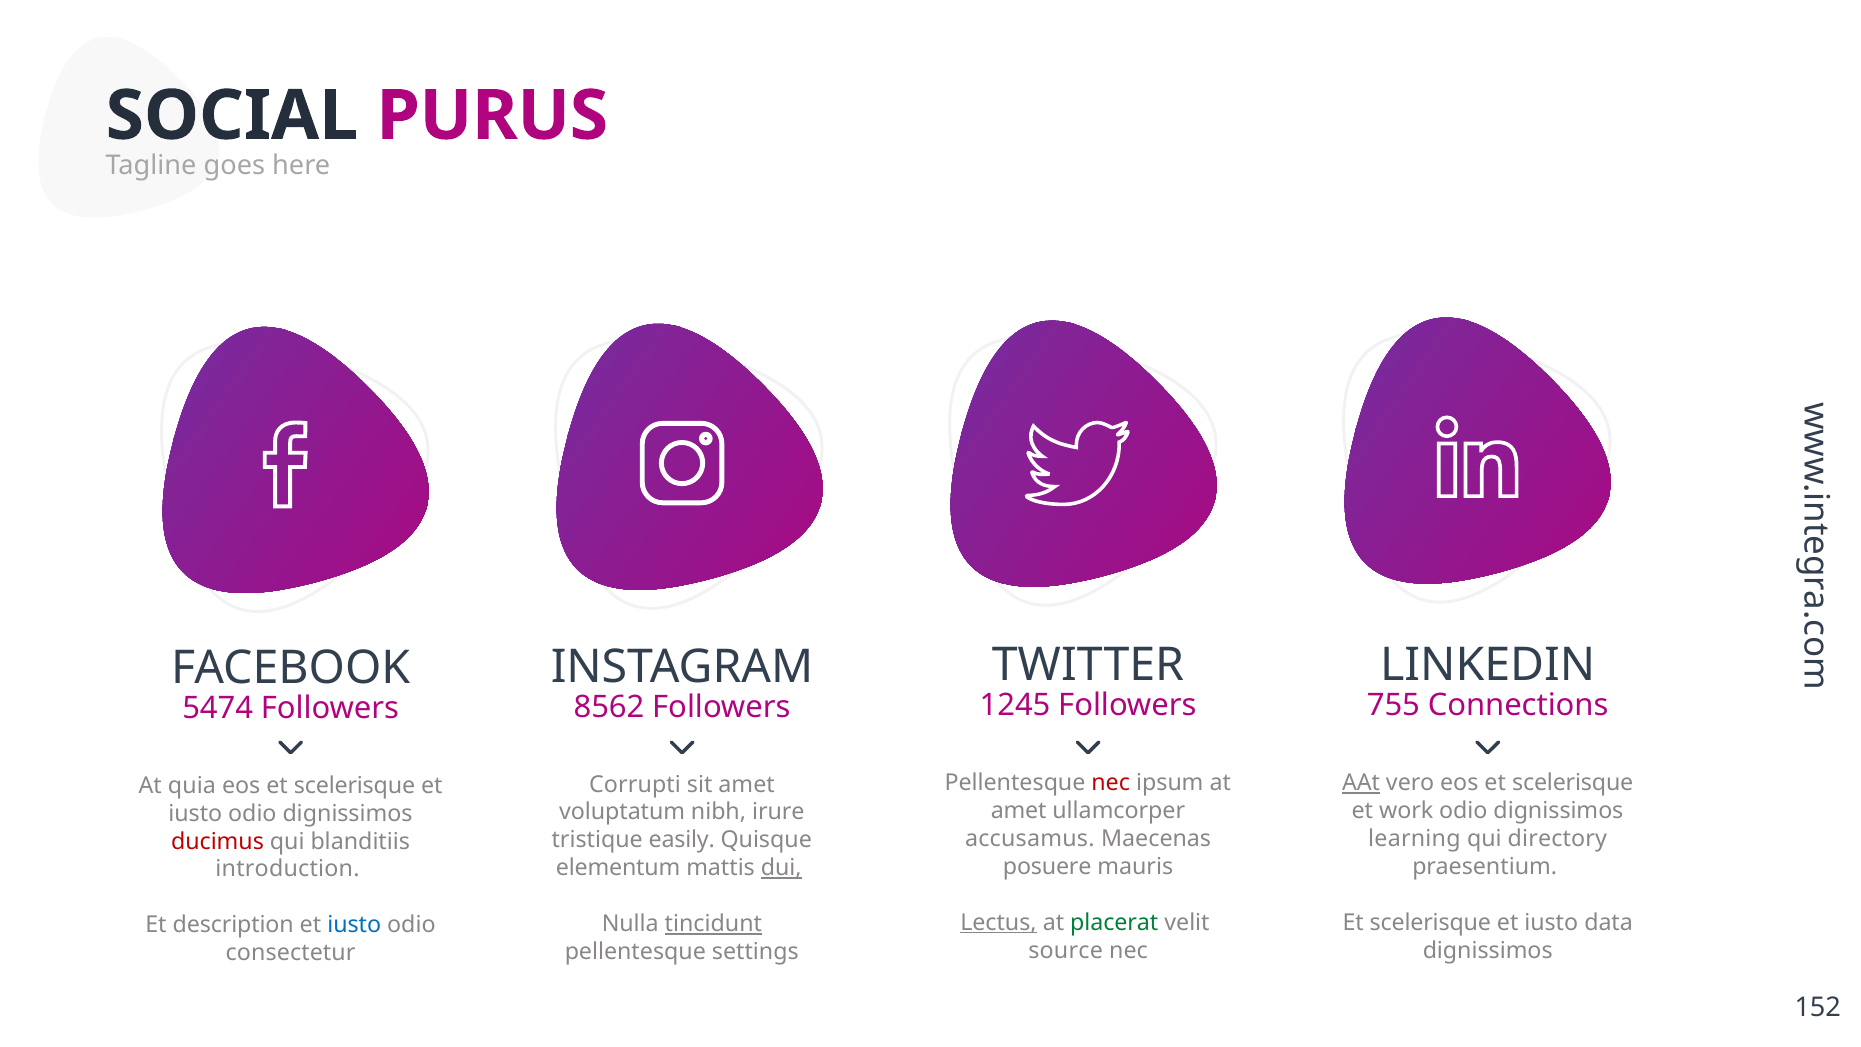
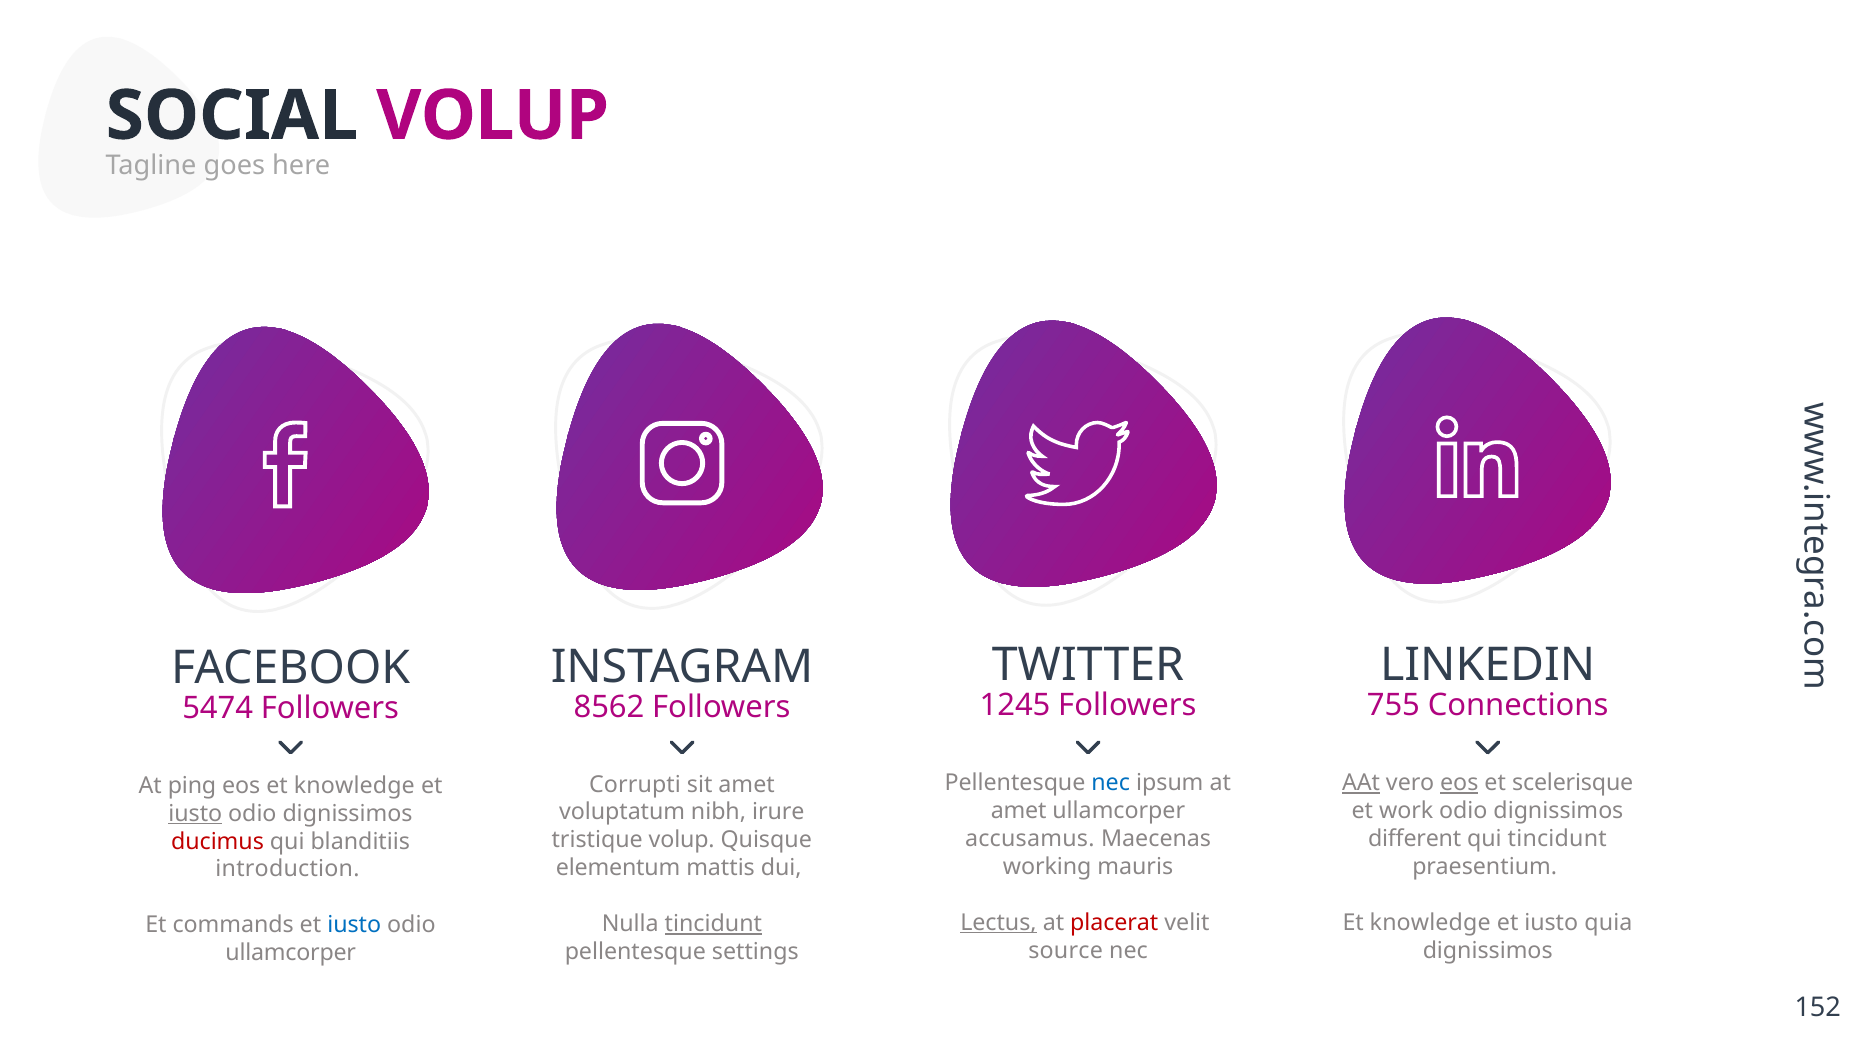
PURUS at (492, 116): PURUS -> VOLUP
nec at (1111, 783) colour: red -> blue
eos at (1459, 783) underline: none -> present
quia: quia -> ping
scelerisque at (355, 785): scelerisque -> knowledge
iusto at (195, 813) underline: none -> present
learning: learning -> different
qui directory: directory -> tincidunt
tristique easily: easily -> volup
posuere: posuere -> working
dui underline: present -> none
placerat colour: green -> red
scelerisque at (1430, 923): scelerisque -> knowledge
data: data -> quia
description: description -> commands
consectetur at (291, 953): consectetur -> ullamcorper
